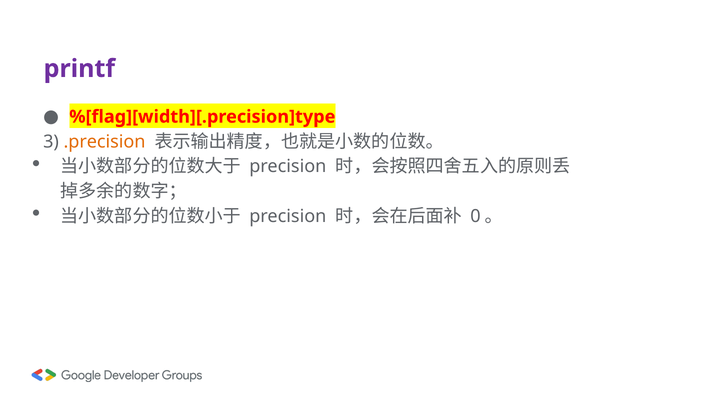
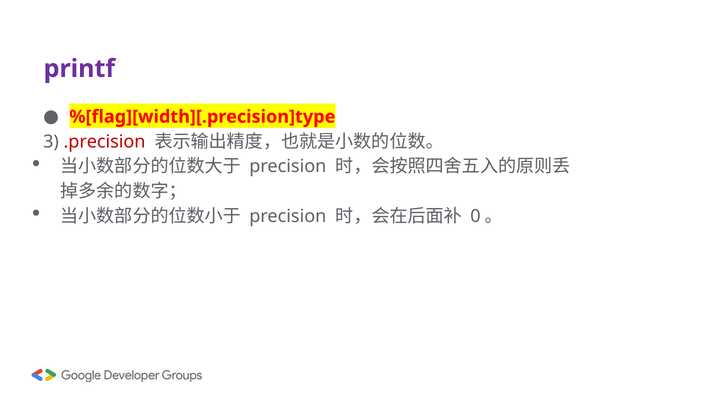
.precision colour: orange -> red
